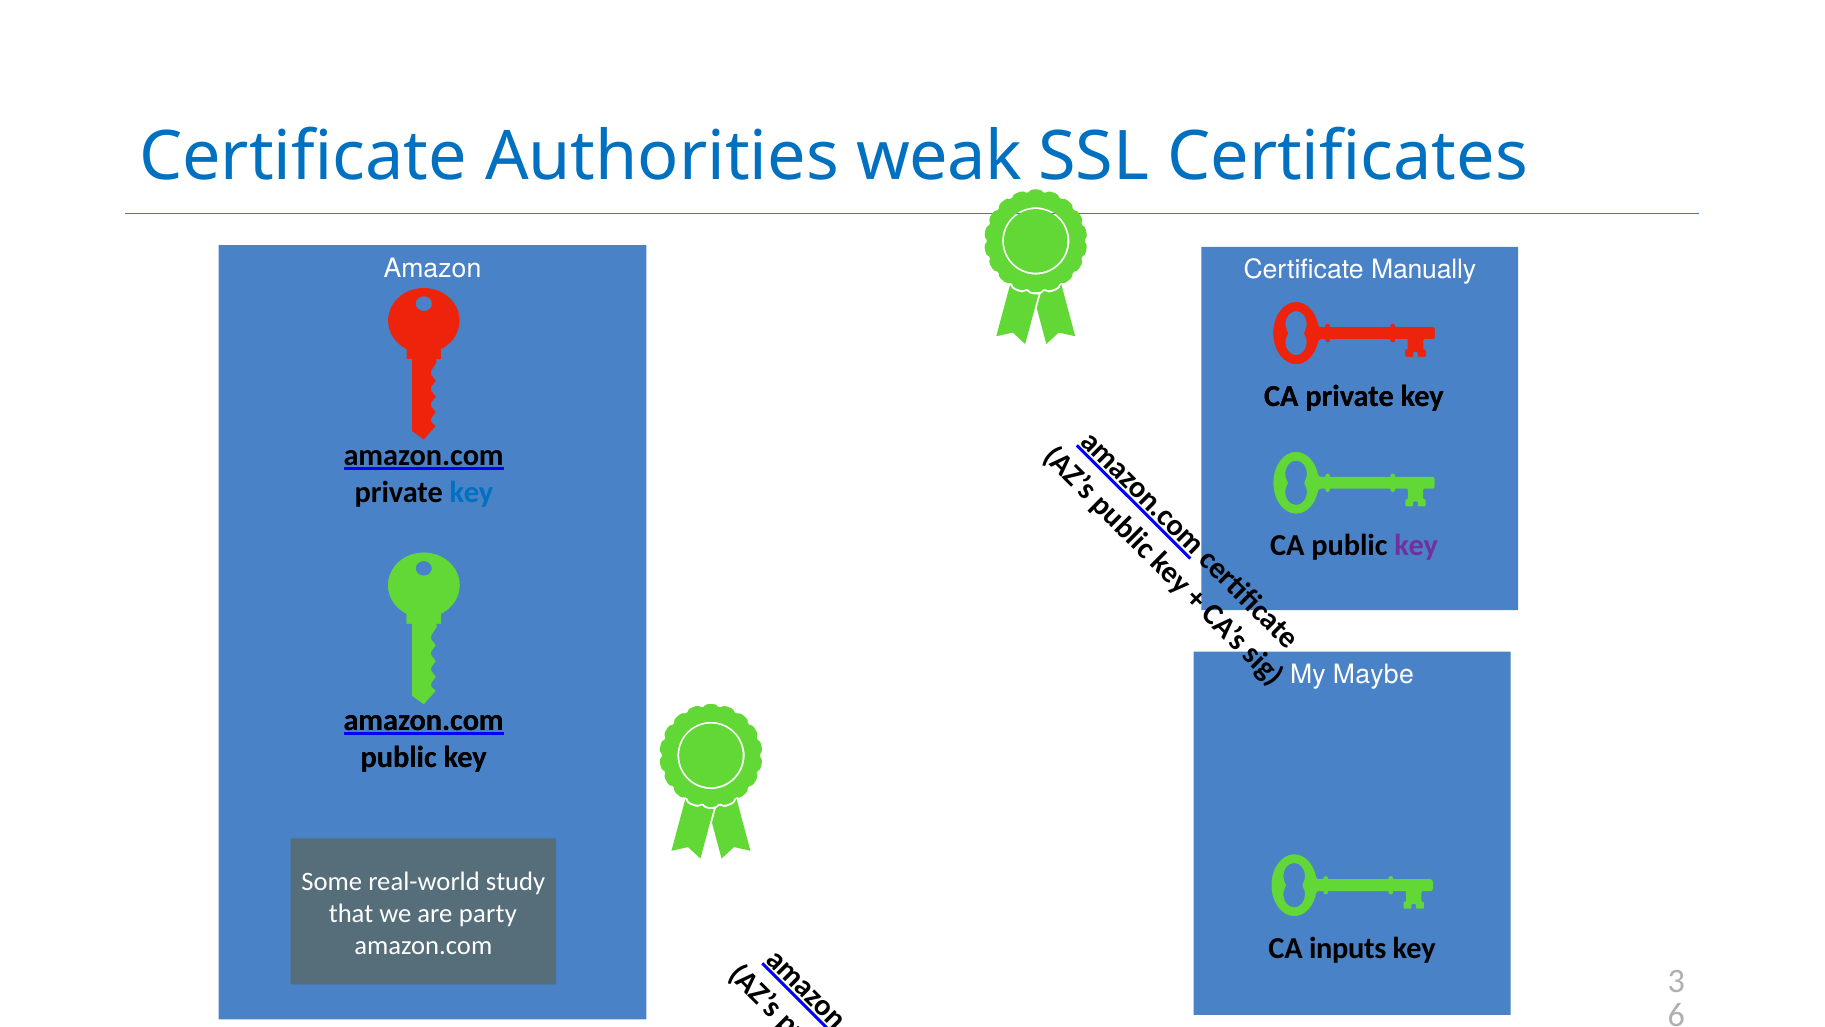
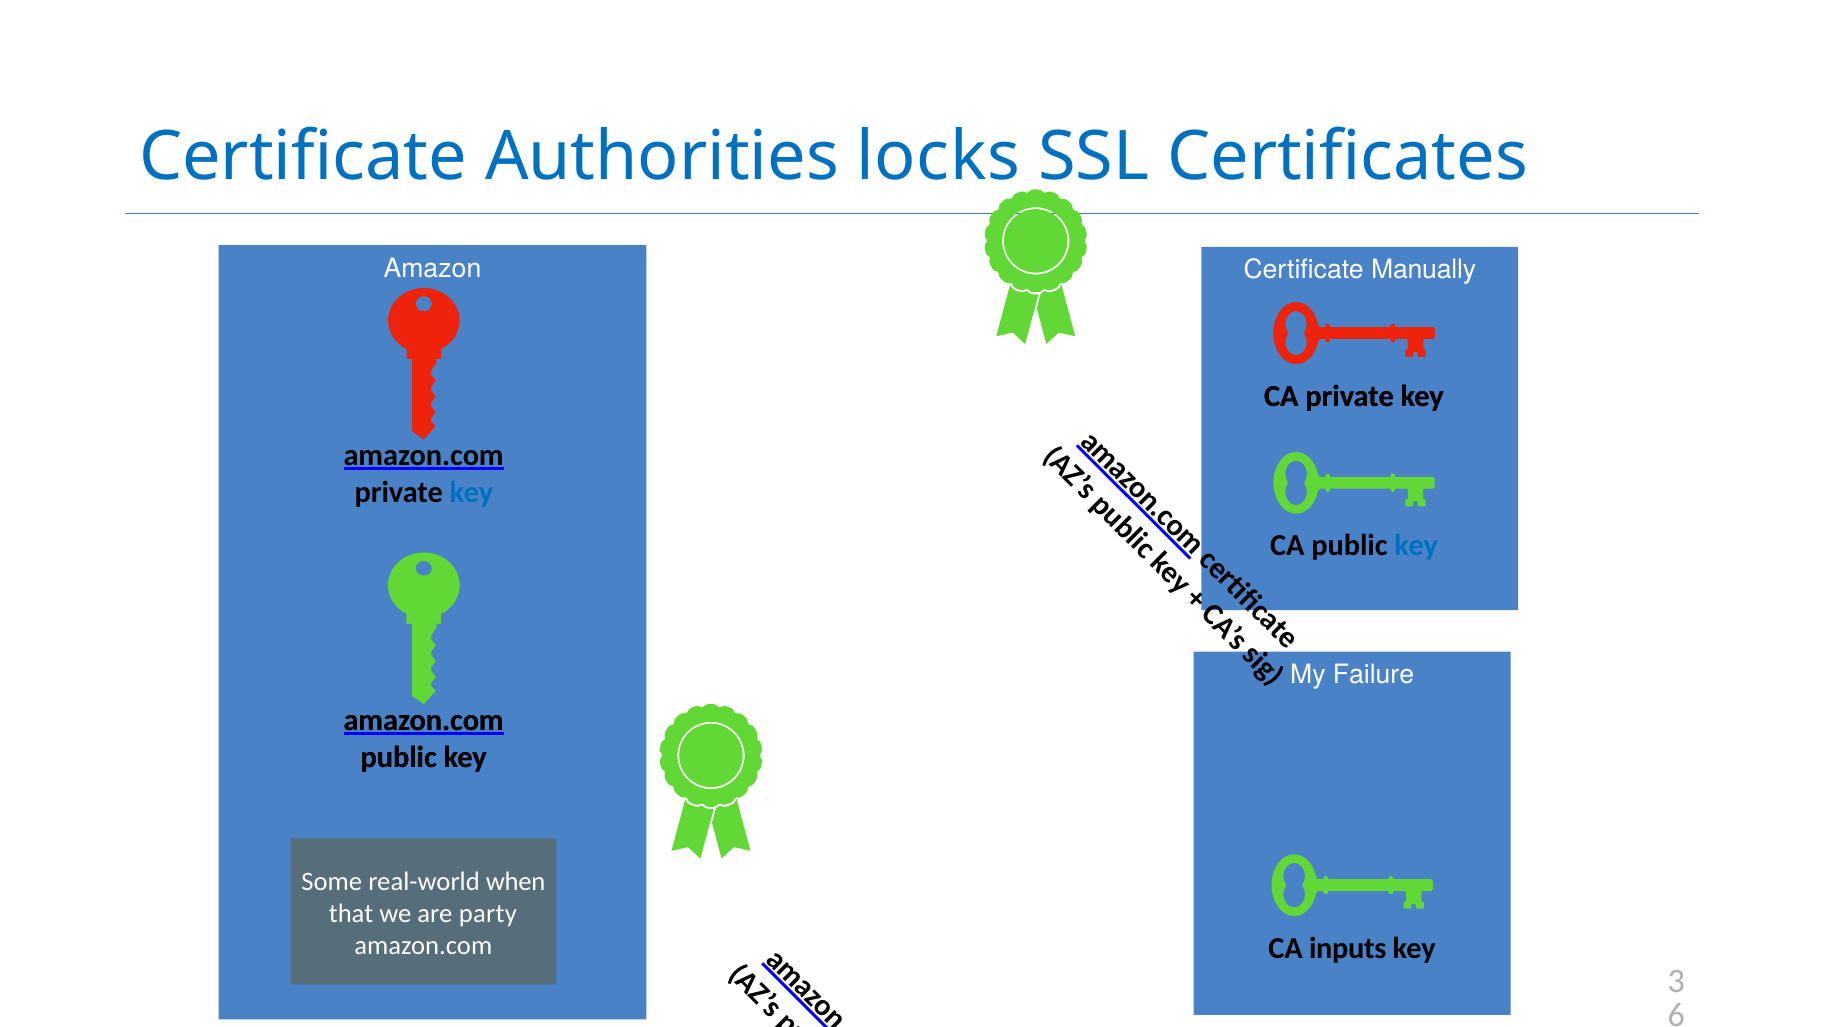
weak: weak -> locks
key at (1416, 546) colour: purple -> blue
Maybe: Maybe -> Failure
study: study -> when
